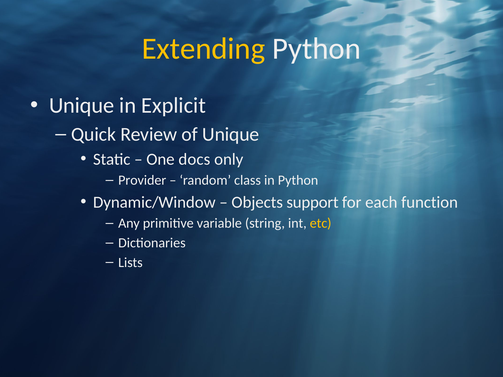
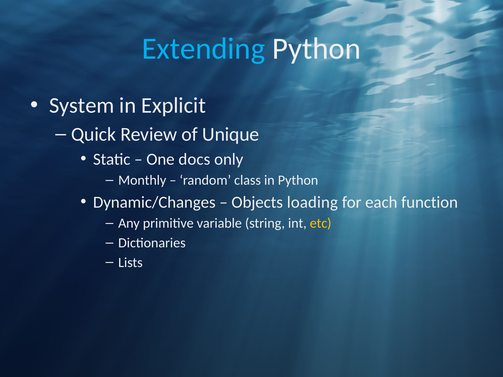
Extending colour: yellow -> light blue
Unique at (82, 106): Unique -> System
Provider: Provider -> Monthly
Dynamic/Window: Dynamic/Window -> Dynamic/Changes
support: support -> loading
